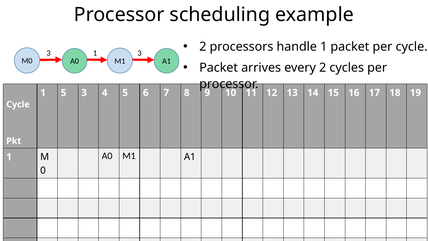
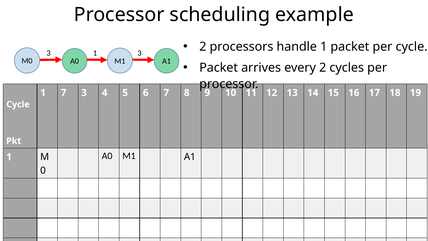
1 5: 5 -> 7
